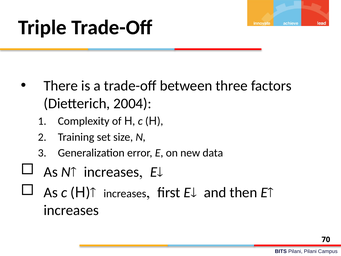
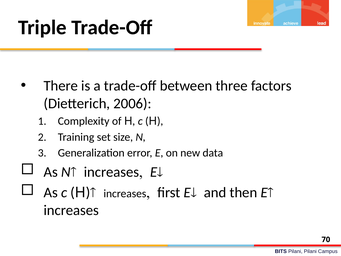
2004: 2004 -> 2006
